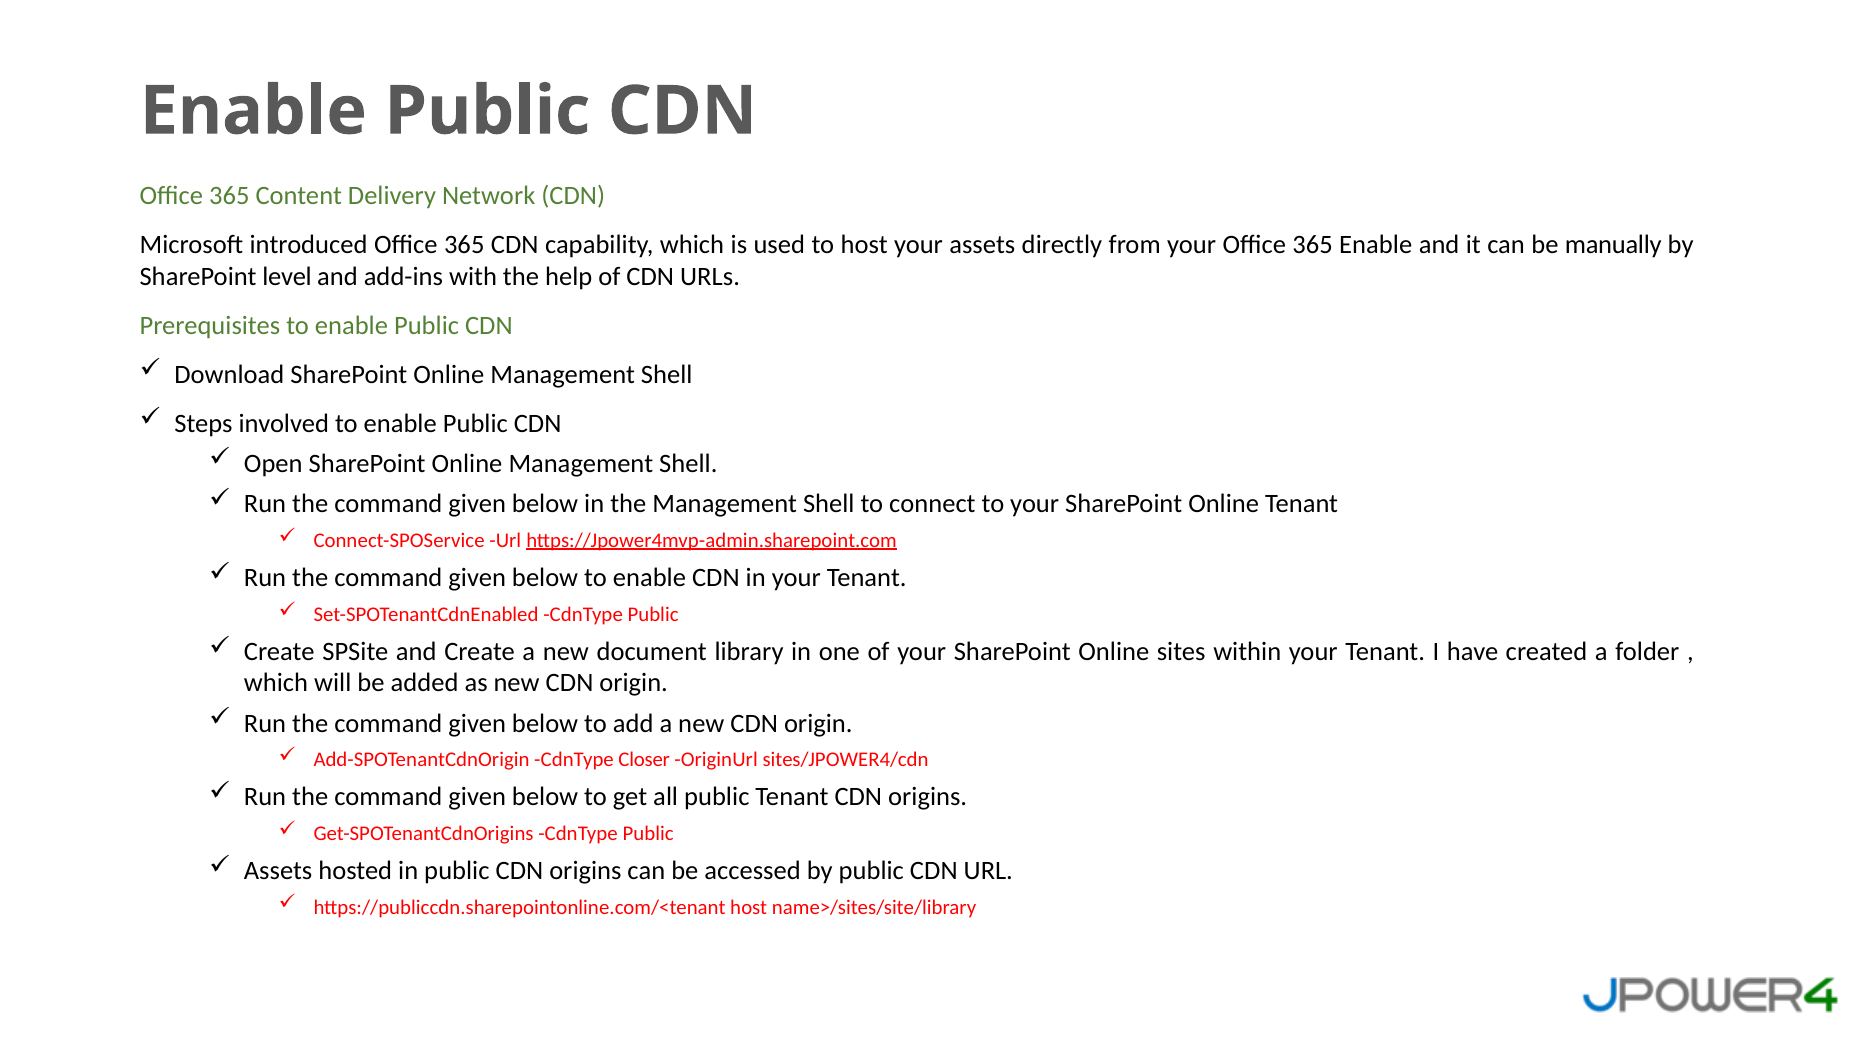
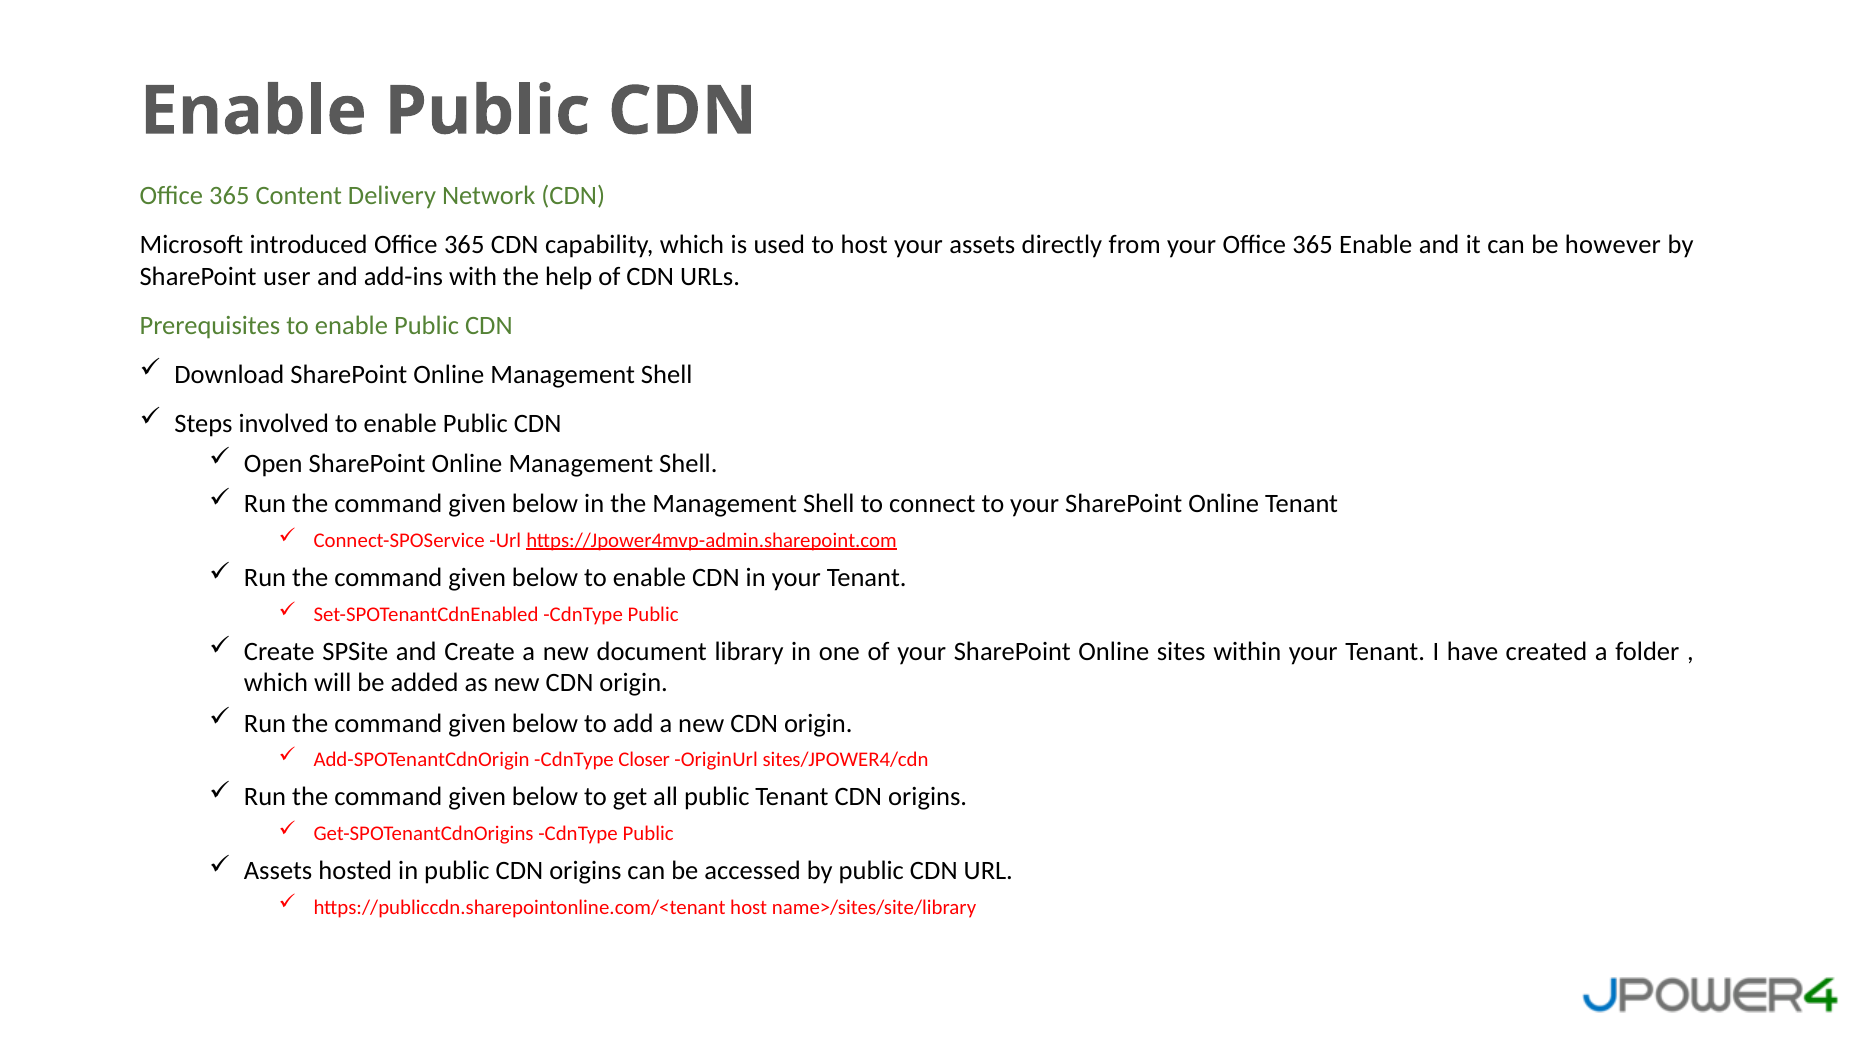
manually: manually -> however
level: level -> user
